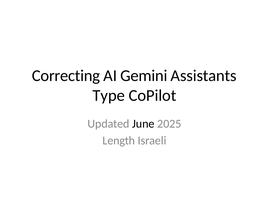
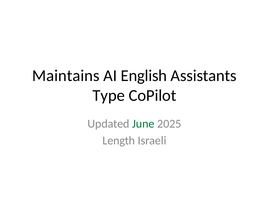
Correcting: Correcting -> Maintains
Gemini: Gemini -> English
June colour: black -> green
